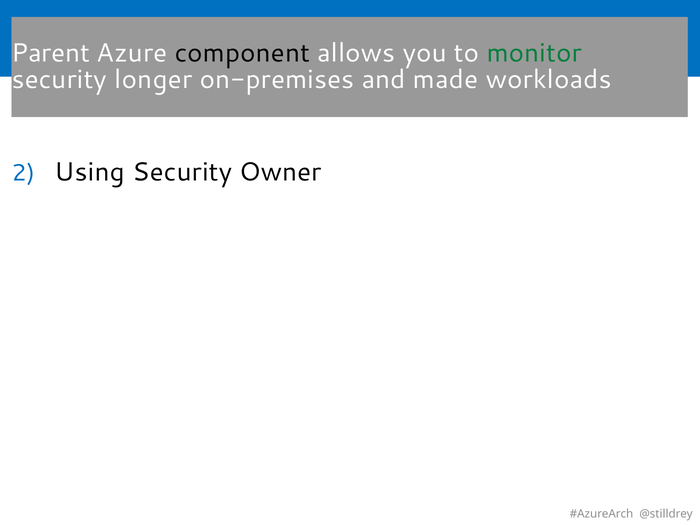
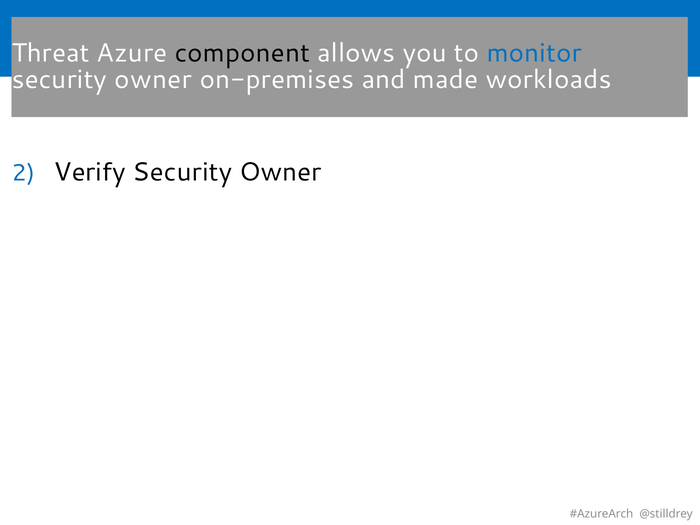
Parent: Parent -> Threat
monitor colour: green -> blue
longer at (153, 80): longer -> owner
Using: Using -> Verify
